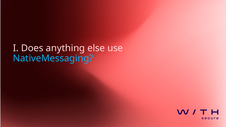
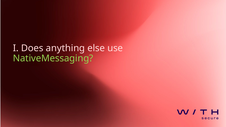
NativeMessaging colour: light blue -> light green
